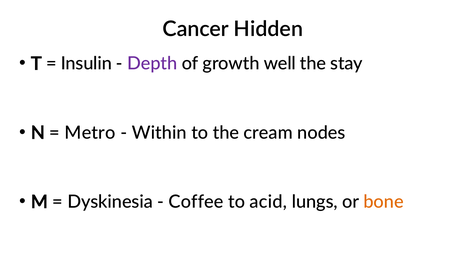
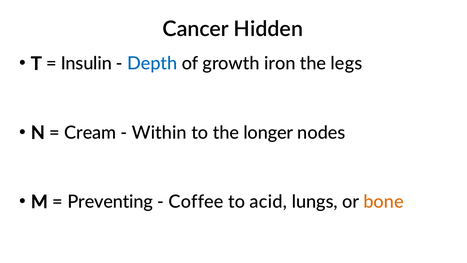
Depth colour: purple -> blue
well: well -> iron
stay: stay -> legs
Metro: Metro -> Cream
cream: cream -> longer
Dyskinesia: Dyskinesia -> Preventing
